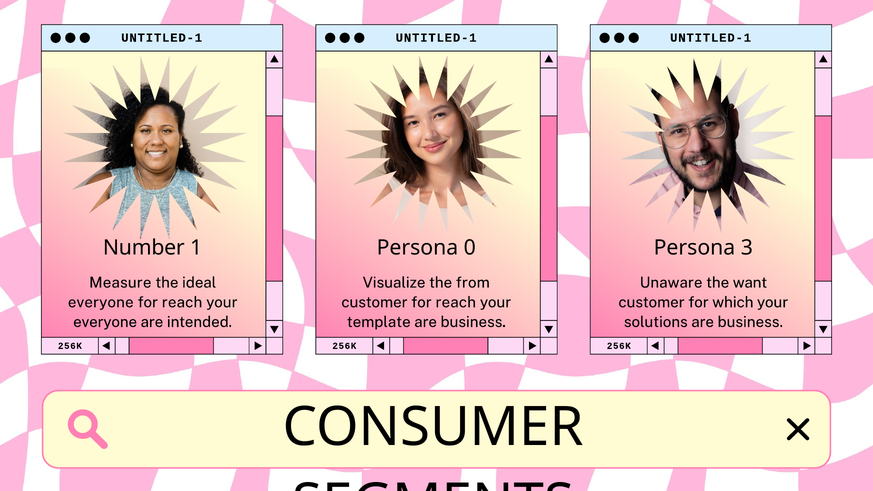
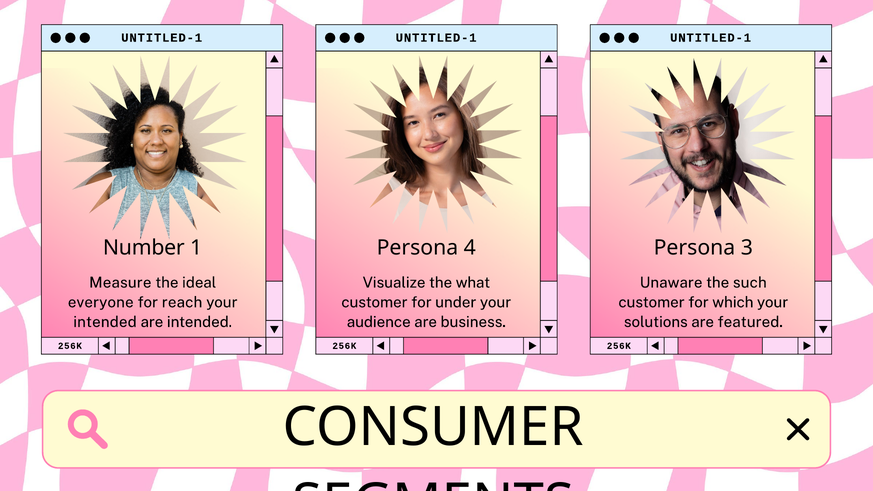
0: 0 -> 4
from: from -> what
want: want -> such
customer for reach: reach -> under
everyone at (105, 322): everyone -> intended
template: template -> audience
solutions are business: business -> featured
